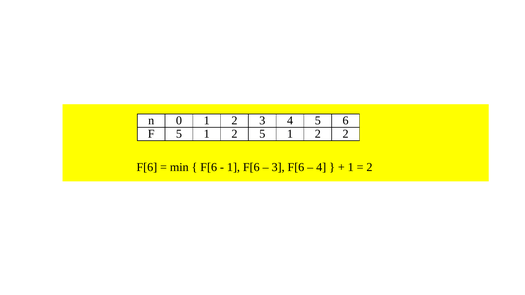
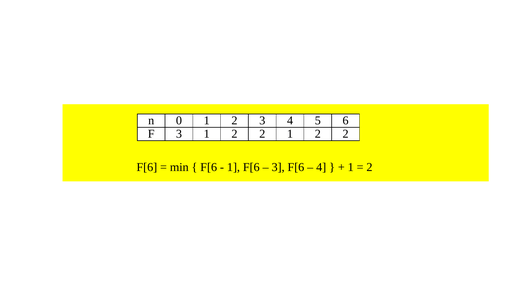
F 5: 5 -> 3
5 at (262, 134): 5 -> 2
